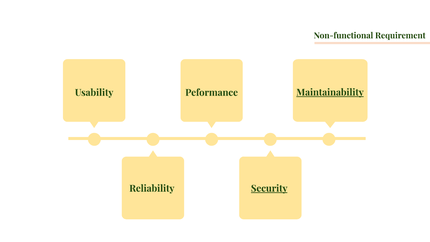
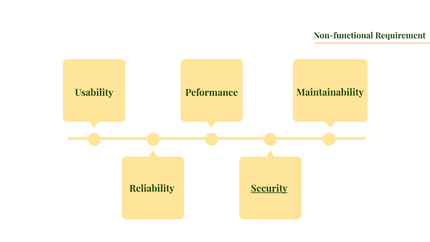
Maintainability underline: present -> none
